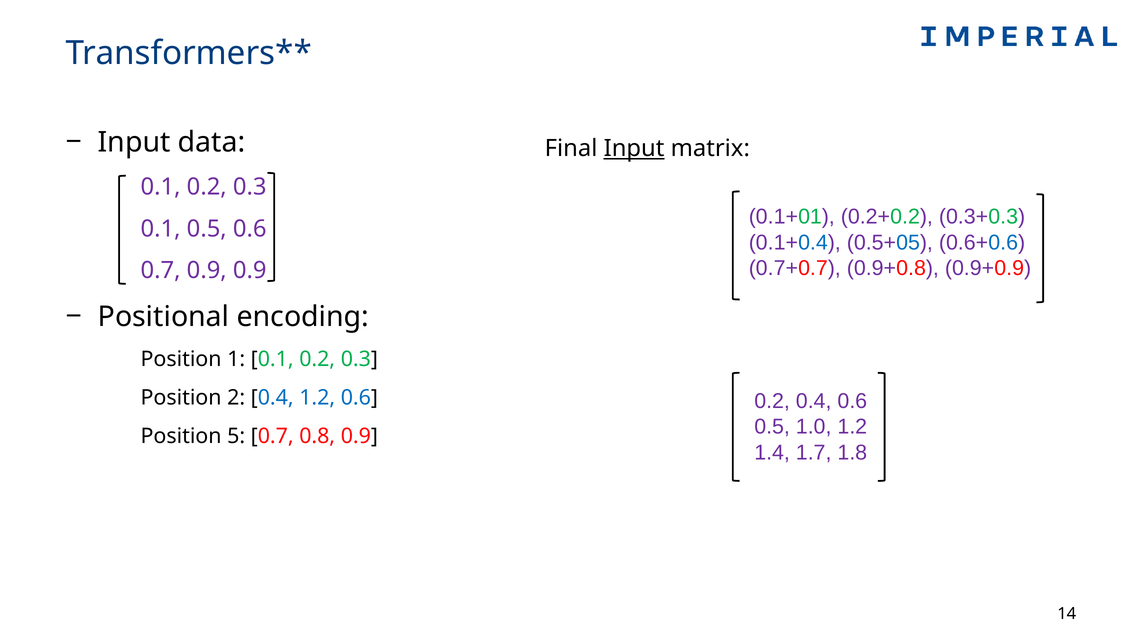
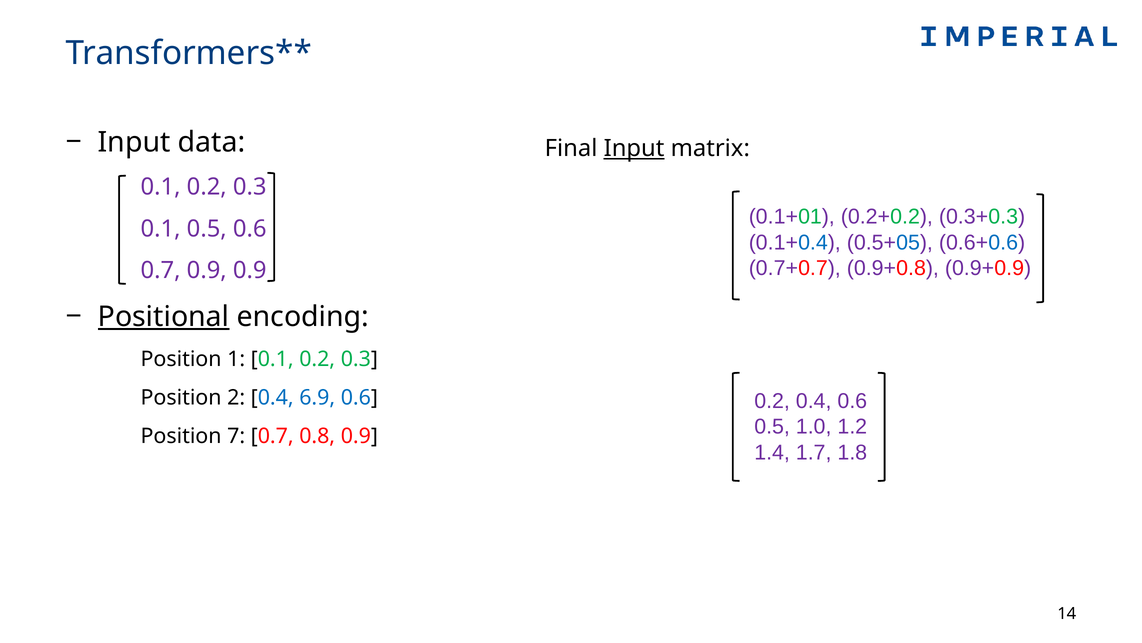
Positional underline: none -> present
0.4 1.2: 1.2 -> 6.9
5: 5 -> 7
